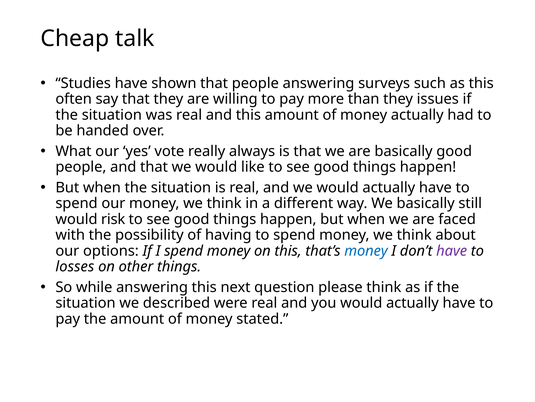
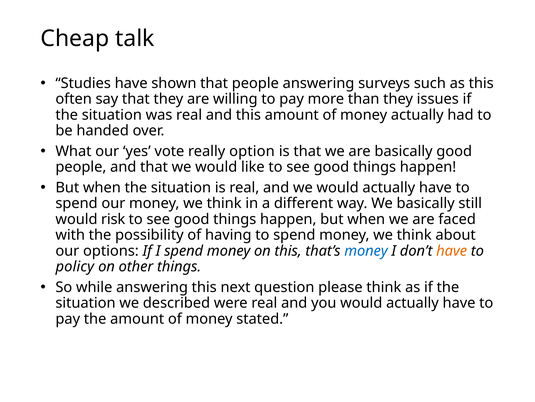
always: always -> option
have at (452, 250) colour: purple -> orange
losses: losses -> policy
